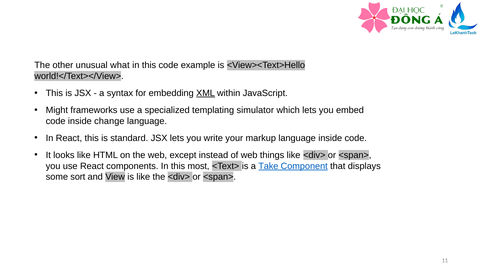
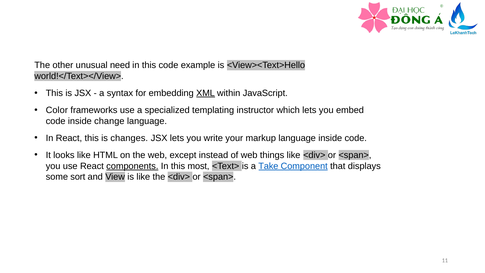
what: what -> need
Might: Might -> Color
simulator: simulator -> instructor
standard: standard -> changes
components underline: none -> present
